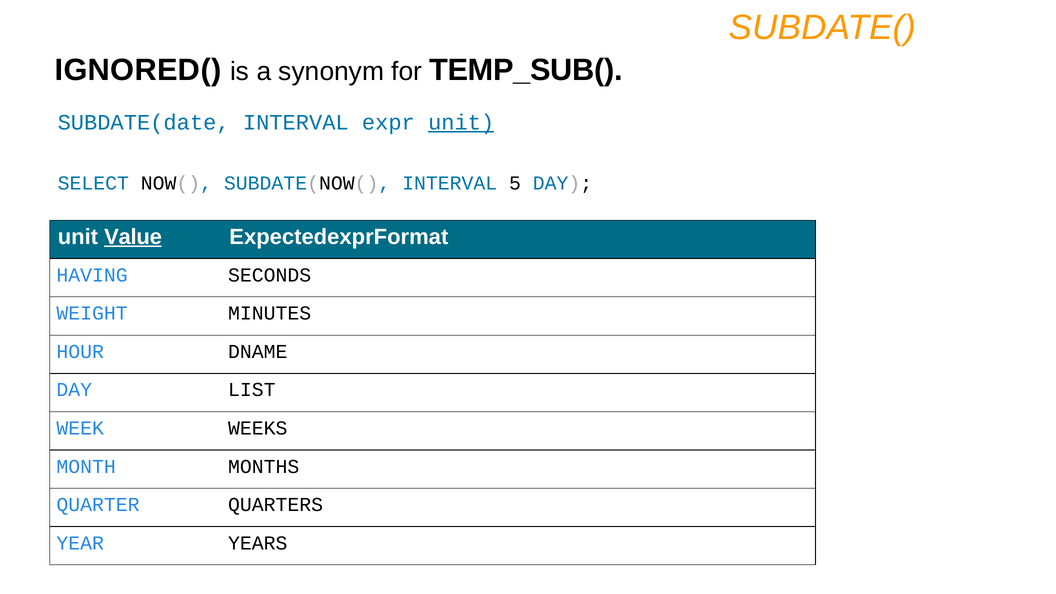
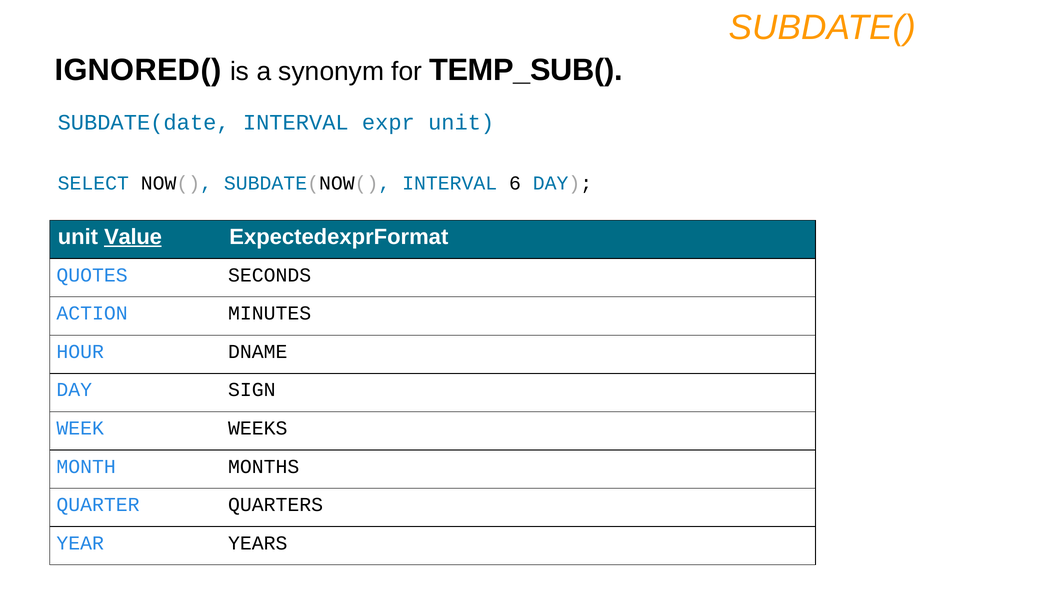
unit at (461, 122) underline: present -> none
5: 5 -> 6
HAVING: HAVING -> QUOTES
WEIGHT: WEIGHT -> ACTION
LIST: LIST -> SIGN
